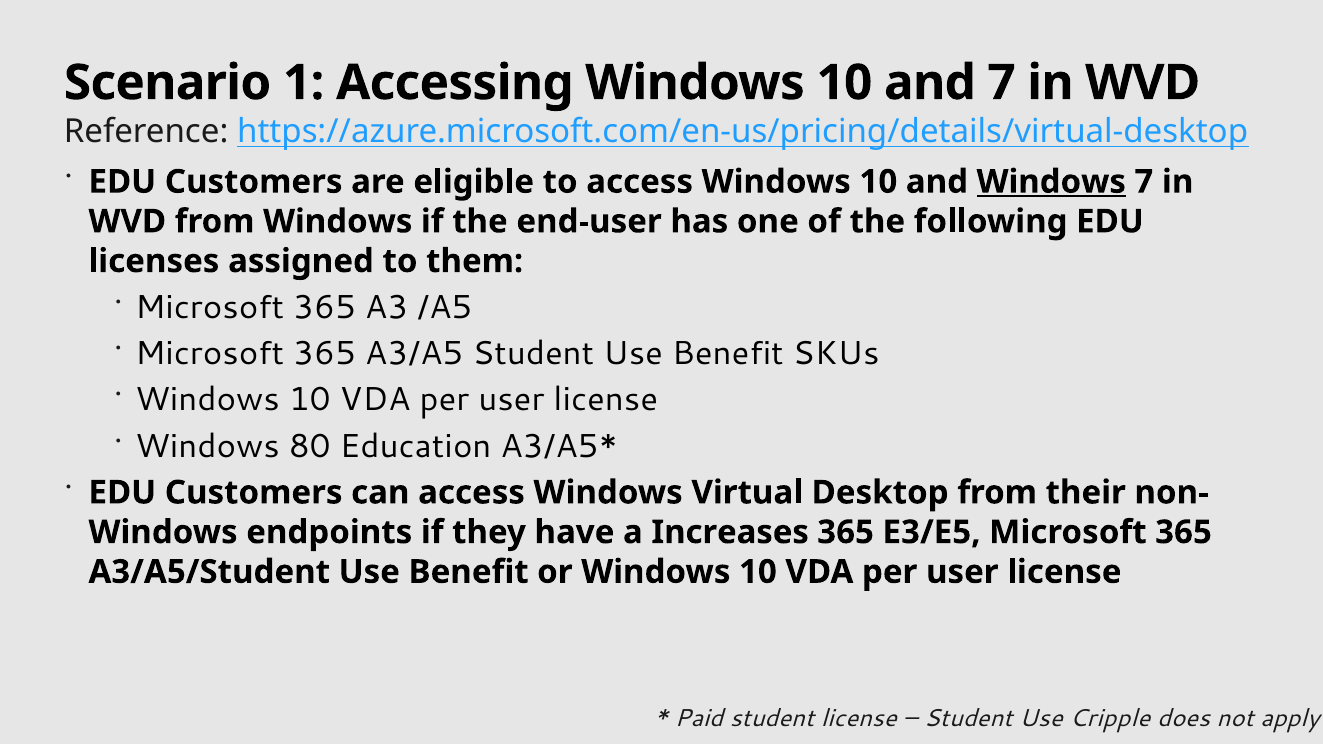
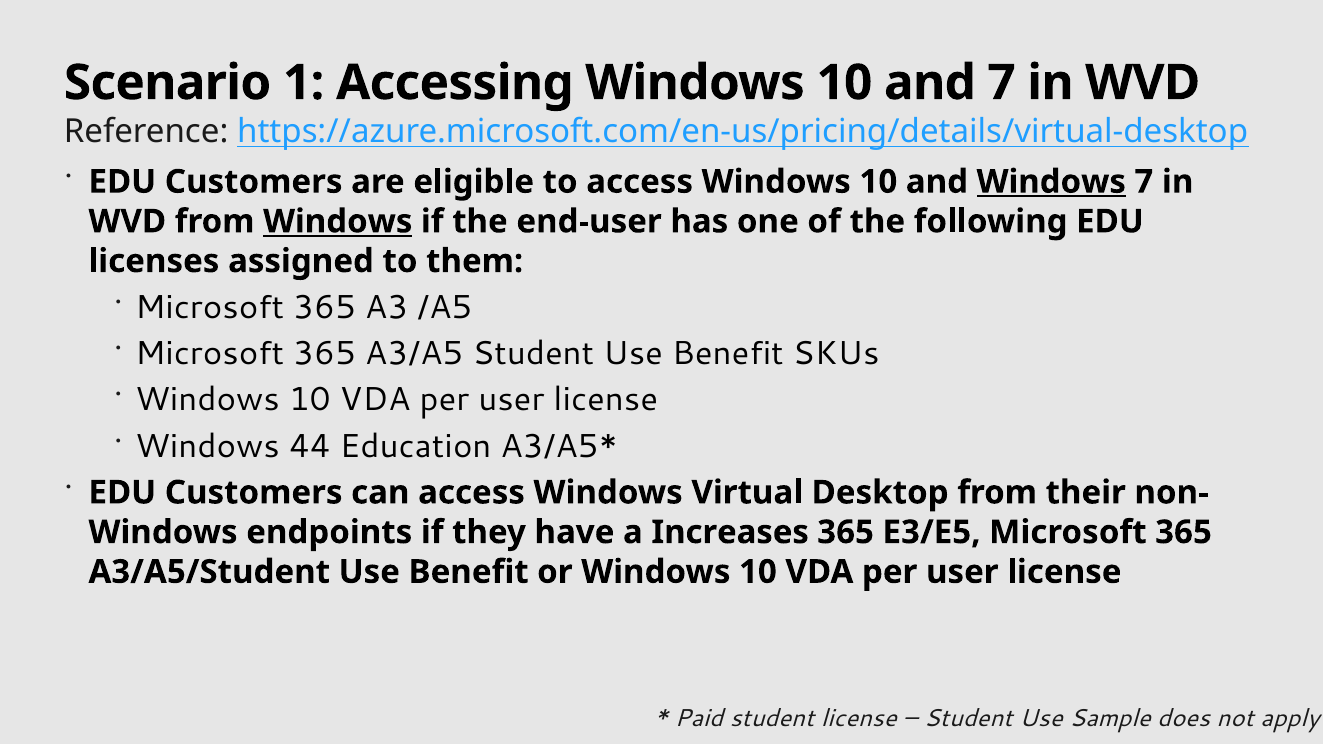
Windows at (338, 222) underline: none -> present
80: 80 -> 44
Cripple: Cripple -> Sample
